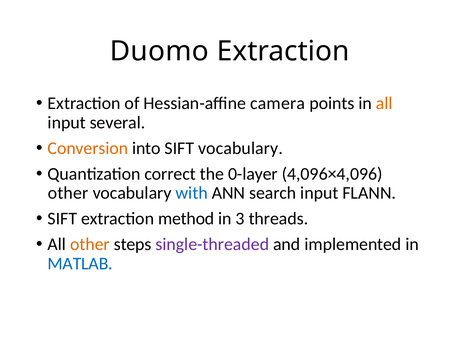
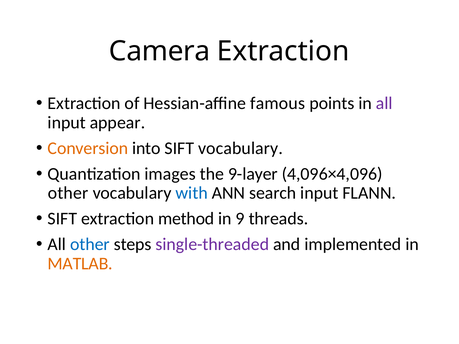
Duomo: Duomo -> Camera
camera: camera -> famous
all at (384, 103) colour: orange -> purple
several: several -> appear
correct: correct -> images
0-layer: 0-layer -> 9-layer
3: 3 -> 9
other at (90, 244) colour: orange -> blue
MATLAB colour: blue -> orange
